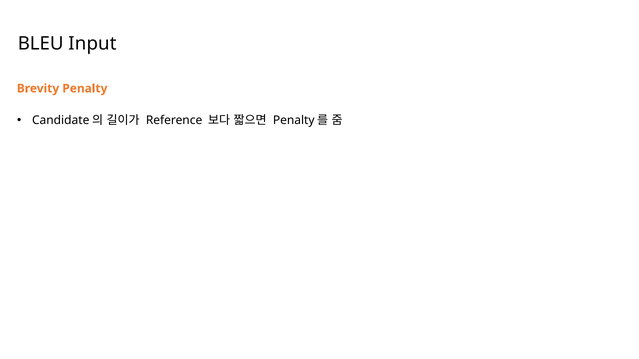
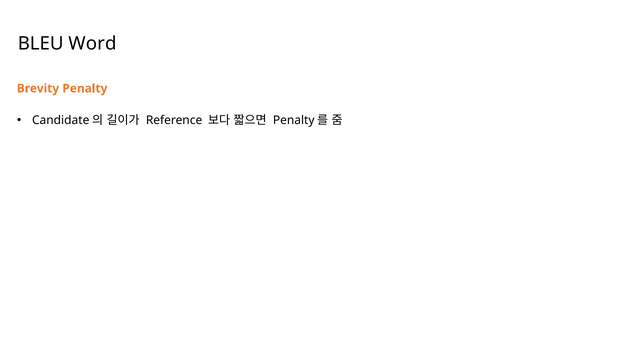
Input: Input -> Word
